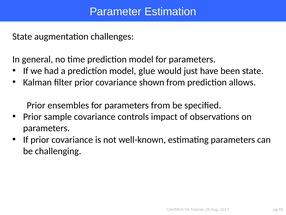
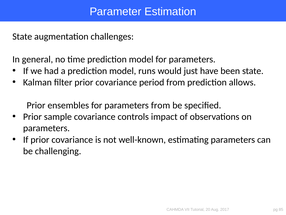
glue: glue -> runs
shown: shown -> period
